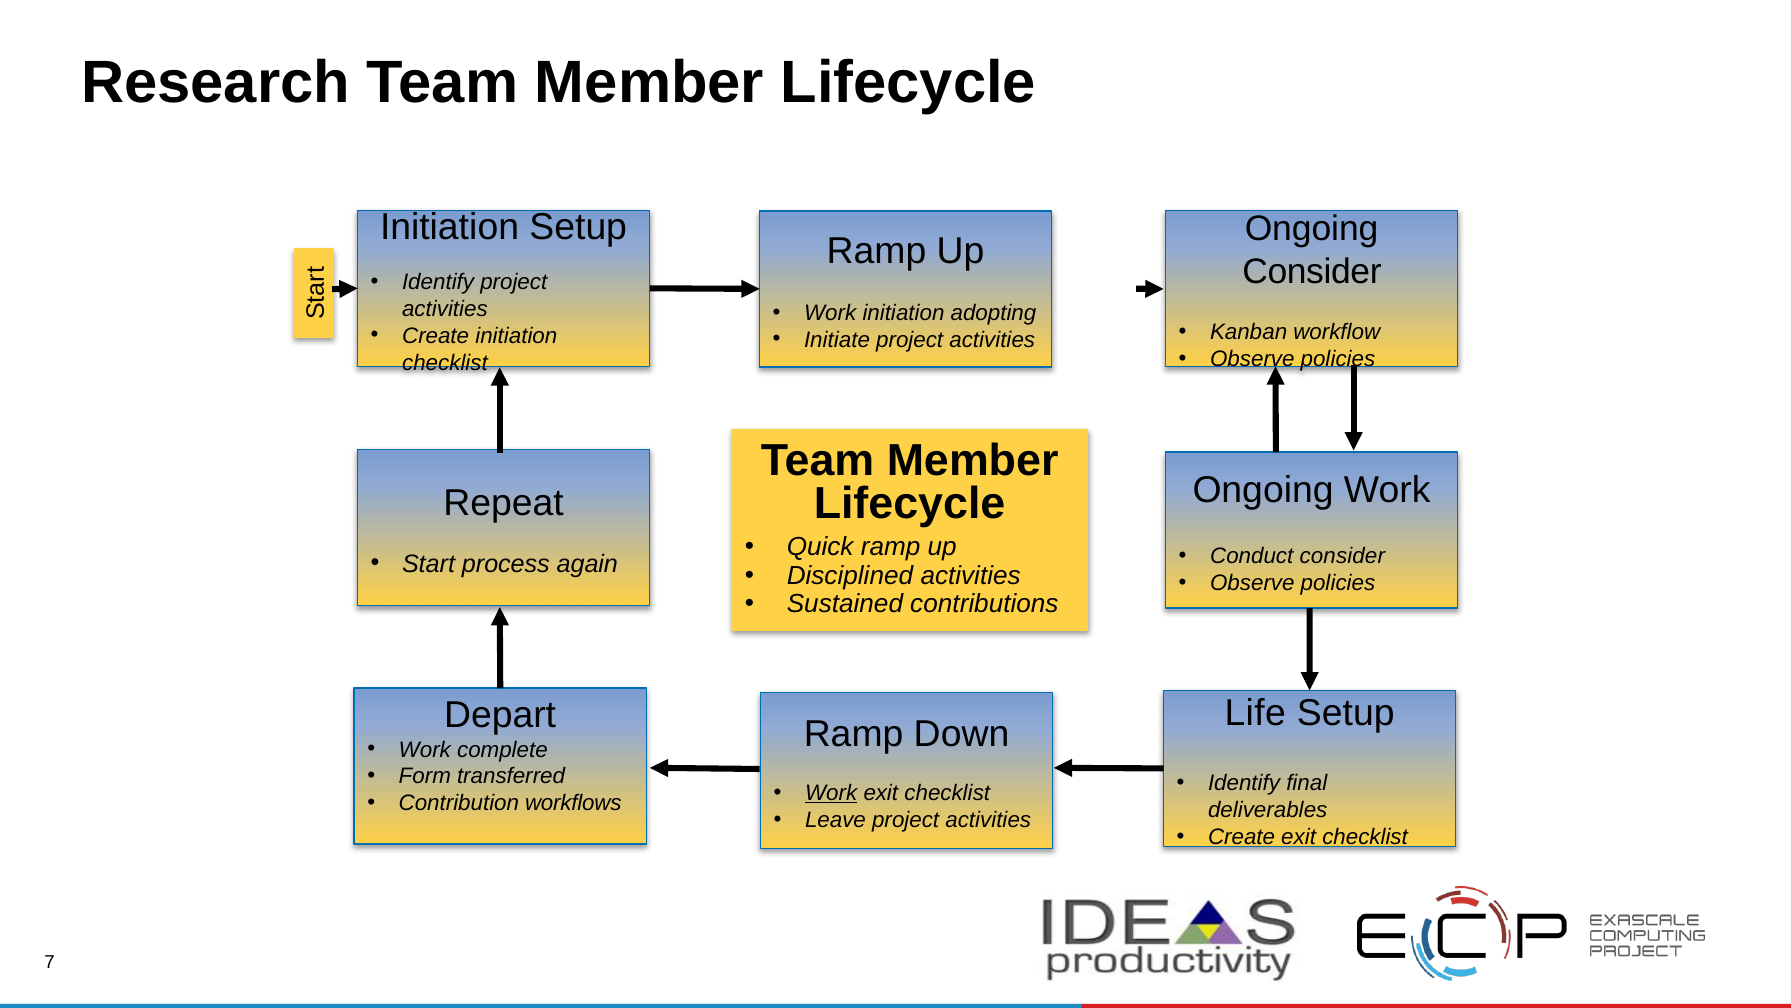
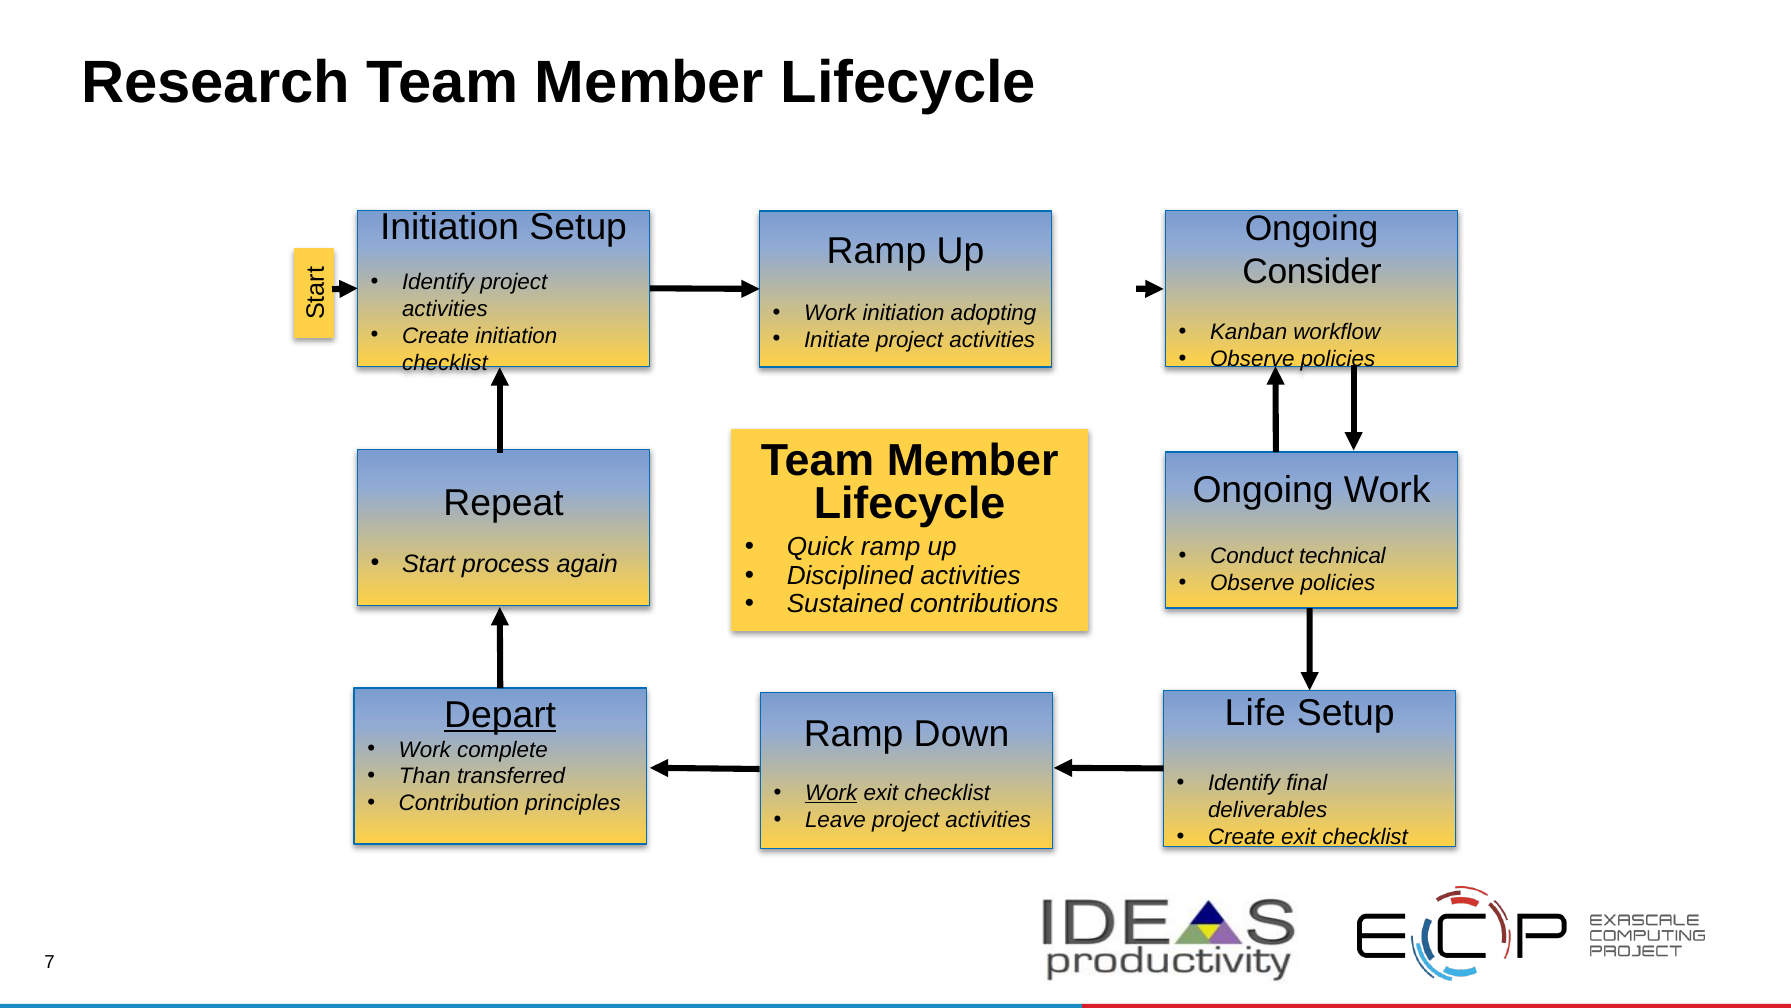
Conduct consider: consider -> technical
Depart underline: none -> present
Form: Form -> Than
workflows: workflows -> principles
